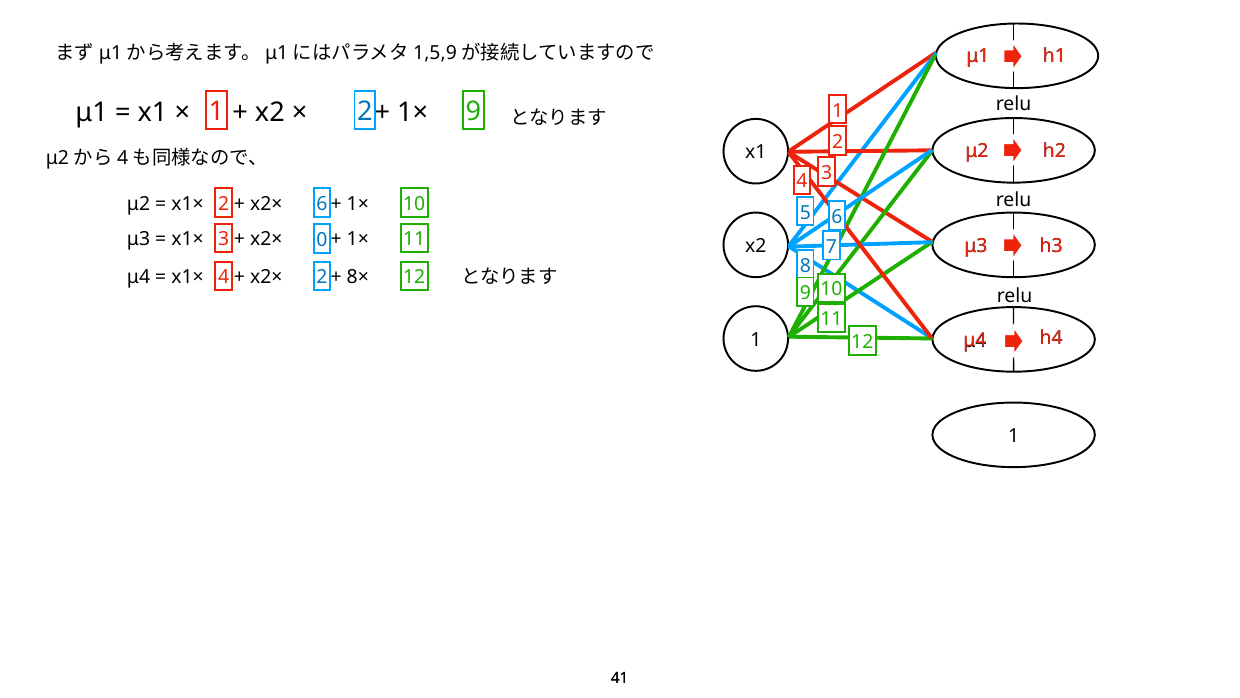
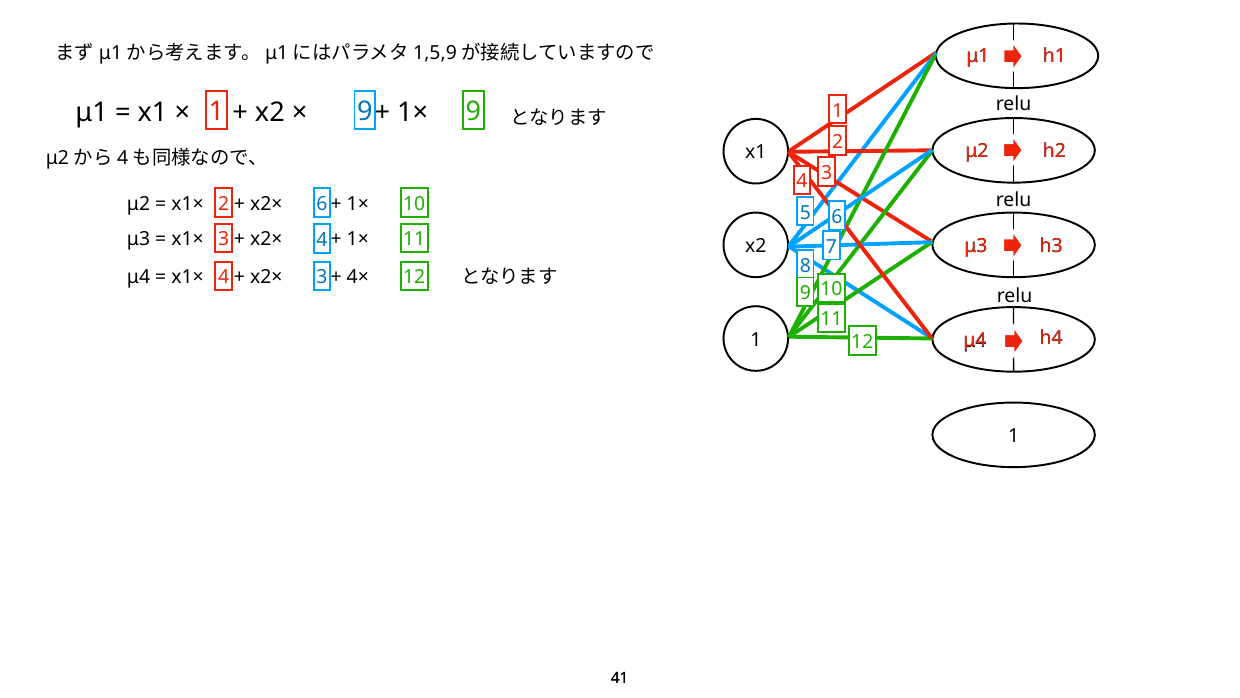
2 at (365, 112): 2 -> 9
0 at (322, 240): 0 -> 4
4 2: 2 -> 3
8×: 8× -> 4×
